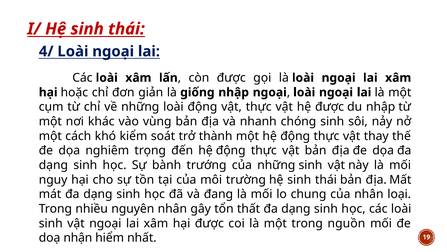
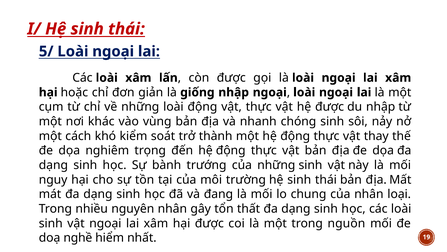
4/: 4/ -> 5/
nhận: nhận -> nghề
